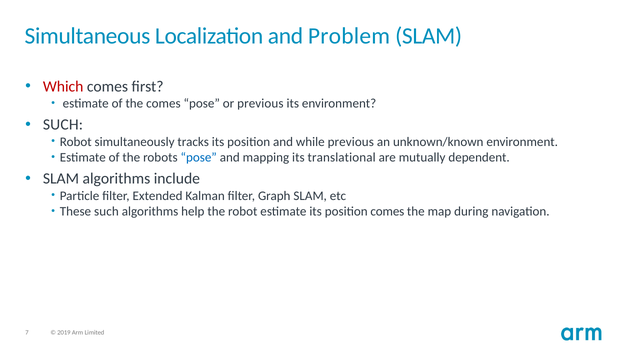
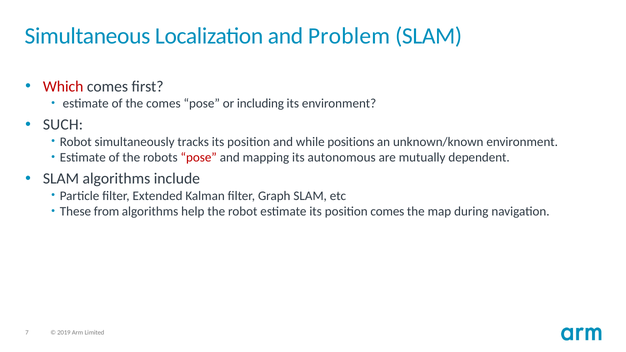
or previous: previous -> including
while previous: previous -> positions
pose at (199, 158) colour: blue -> red
translational: translational -> autonomous
These such: such -> from
